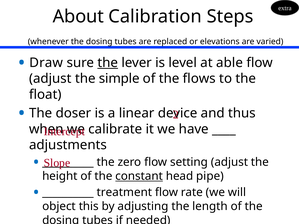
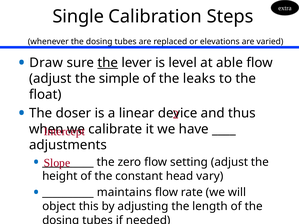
About: About -> Single
flows: flows -> leaks
constant underline: present -> none
pipe: pipe -> vary
treatment: treatment -> maintains
